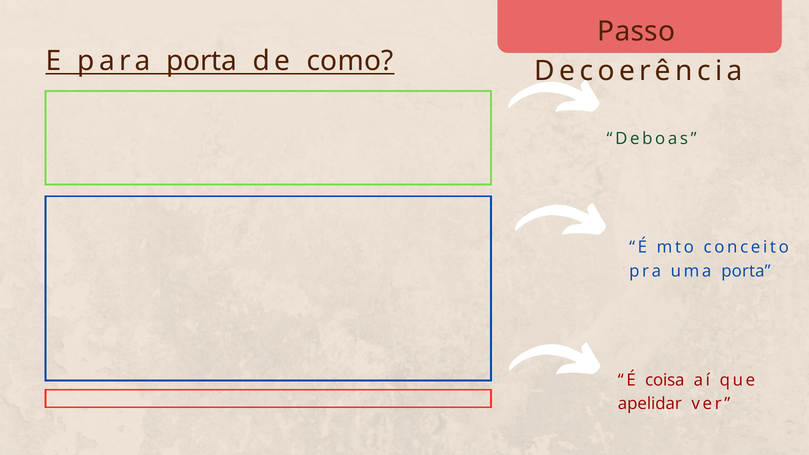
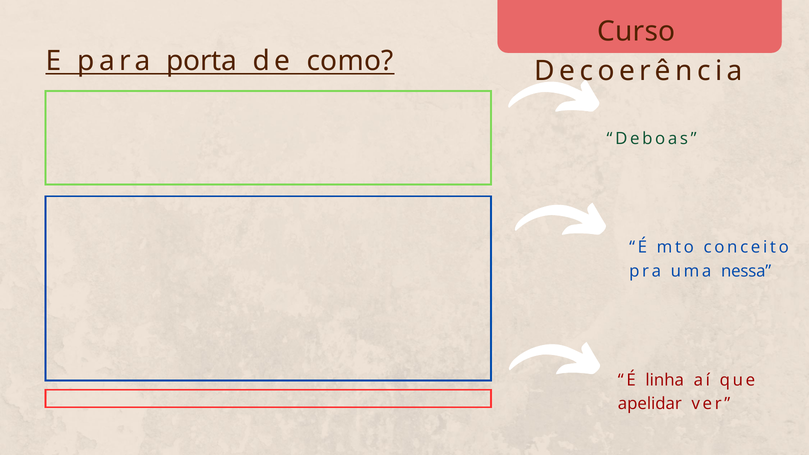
Passo: Passo -> Curso
uma porta: porta -> nessa
coisa: coisa -> linha
